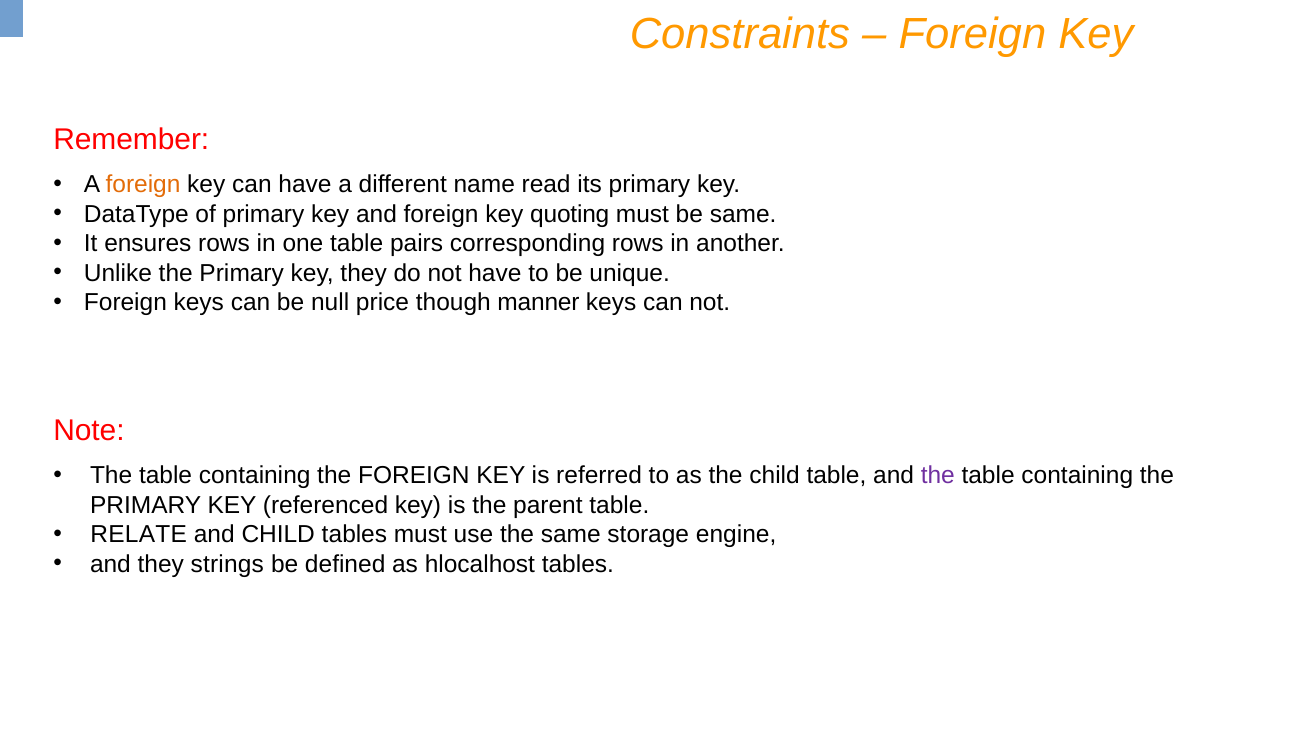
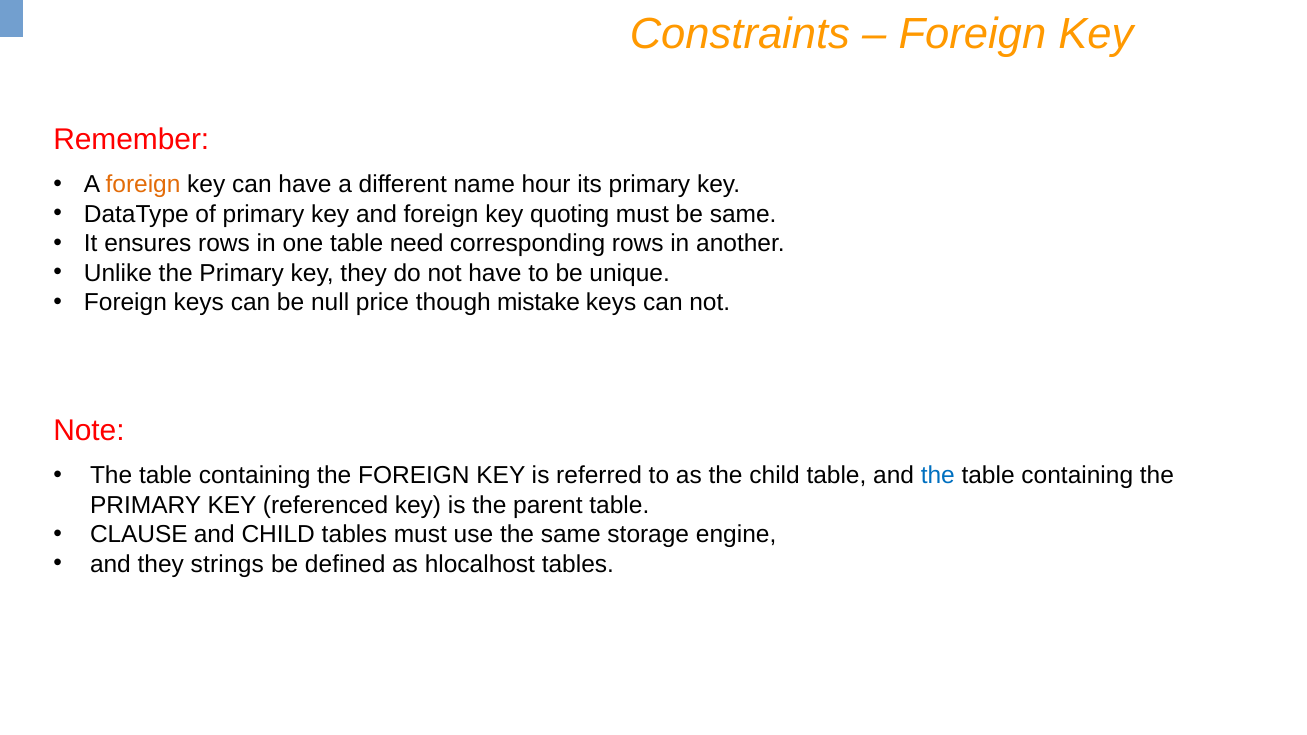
read: read -> hour
pairs: pairs -> need
manner: manner -> mistake
the at (938, 476) colour: purple -> blue
RELATE: RELATE -> CLAUSE
